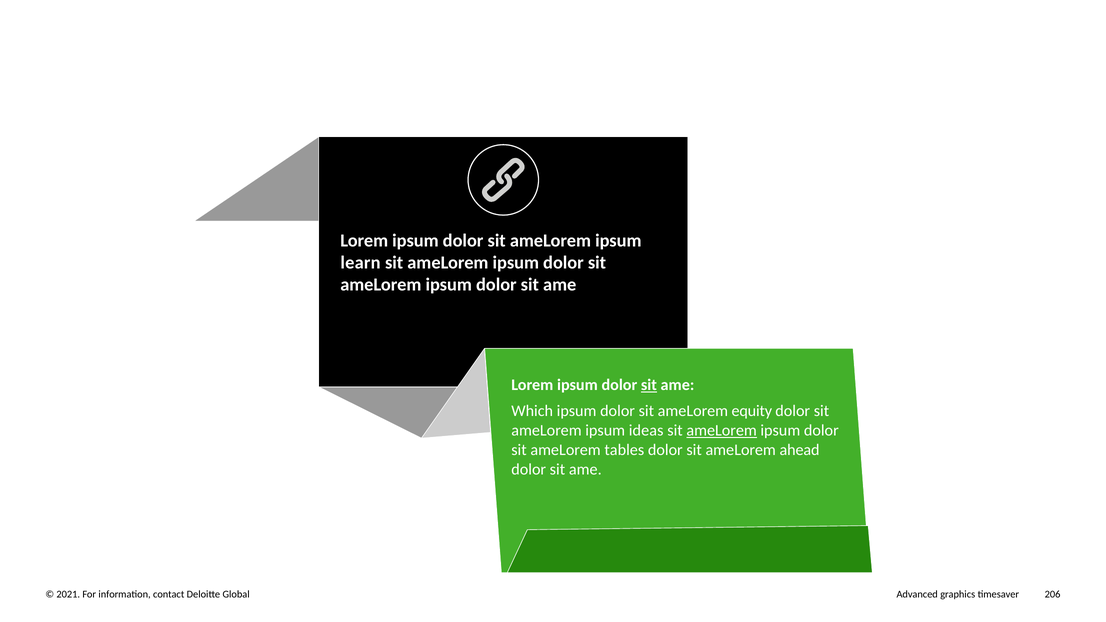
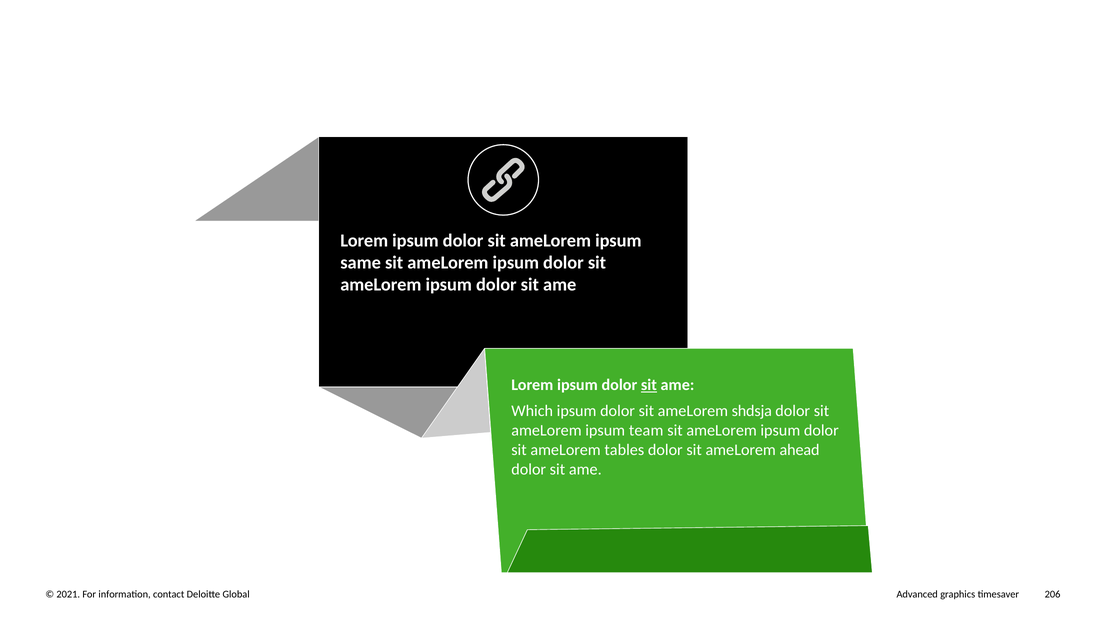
learn: learn -> same
equity: equity -> shdsja
ideas: ideas -> team
ameLorem at (722, 431) underline: present -> none
